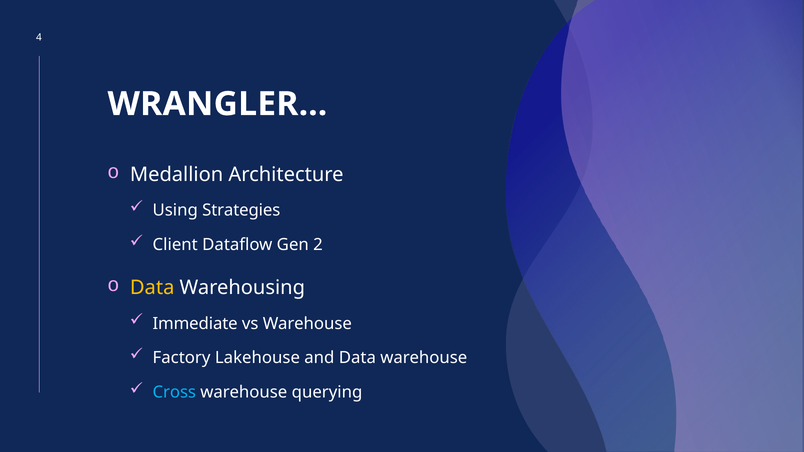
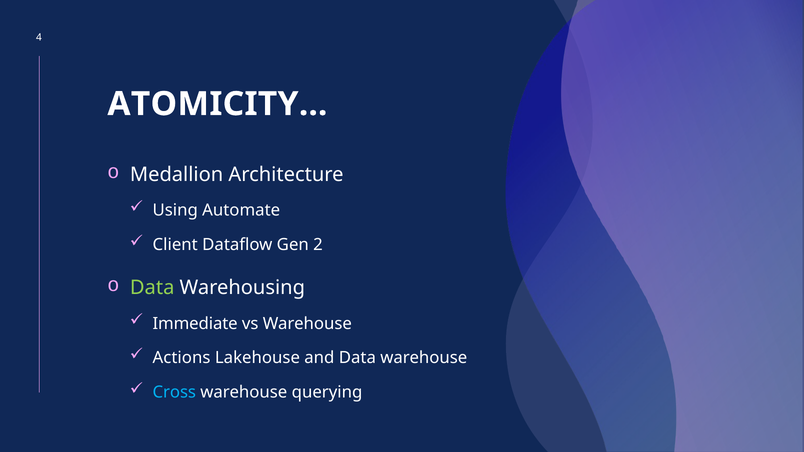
WRANGLER…: WRANGLER… -> ATOMICITY…
Strategies: Strategies -> Automate
Data at (152, 288) colour: yellow -> light green
Factory: Factory -> Actions
